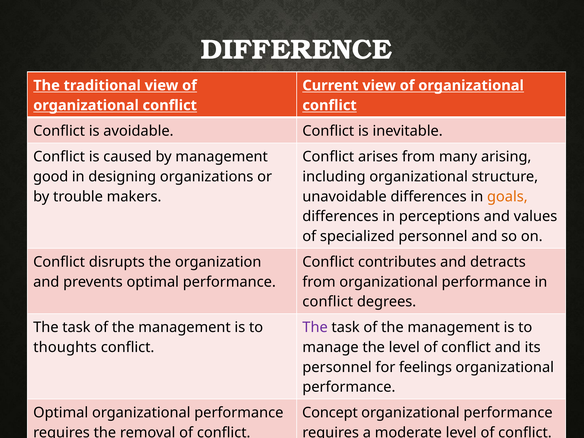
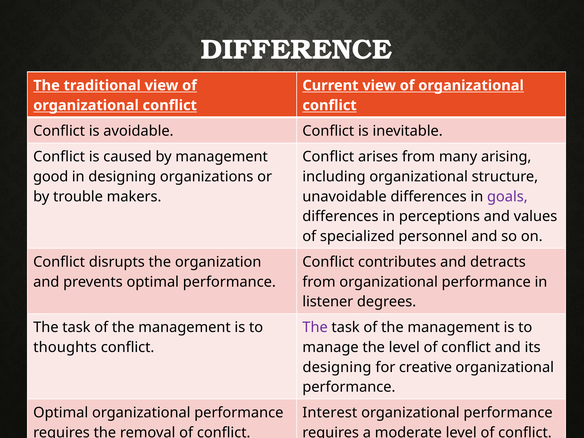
goals colour: orange -> purple
conflict at (328, 302): conflict -> listener
personnel at (337, 367): personnel -> designing
feelings: feelings -> creative
Concept: Concept -> Interest
